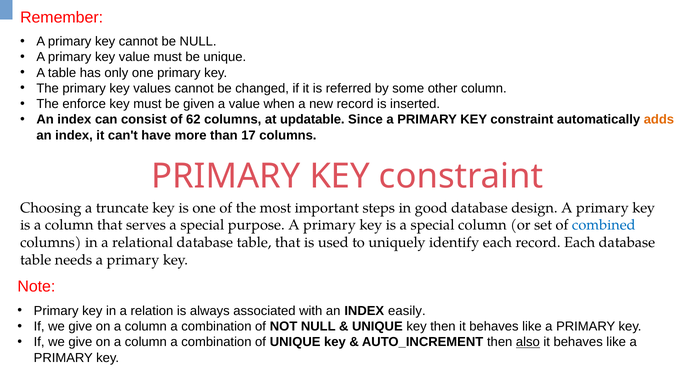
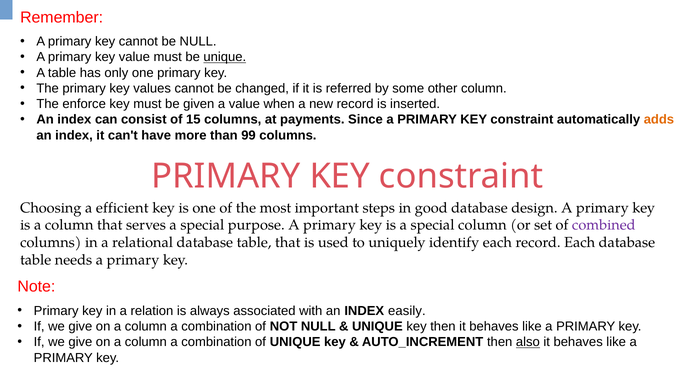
unique at (225, 57) underline: none -> present
62: 62 -> 15
updatable: updatable -> payments
17: 17 -> 99
truncate: truncate -> efficient
combined colour: blue -> purple
